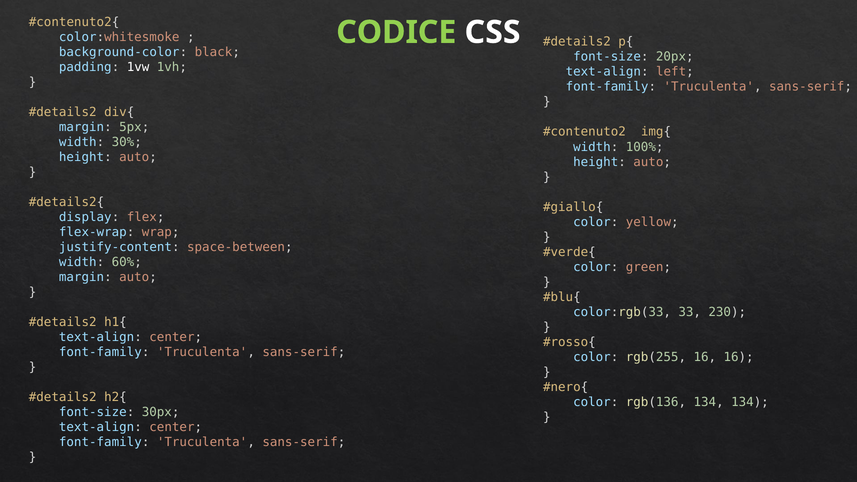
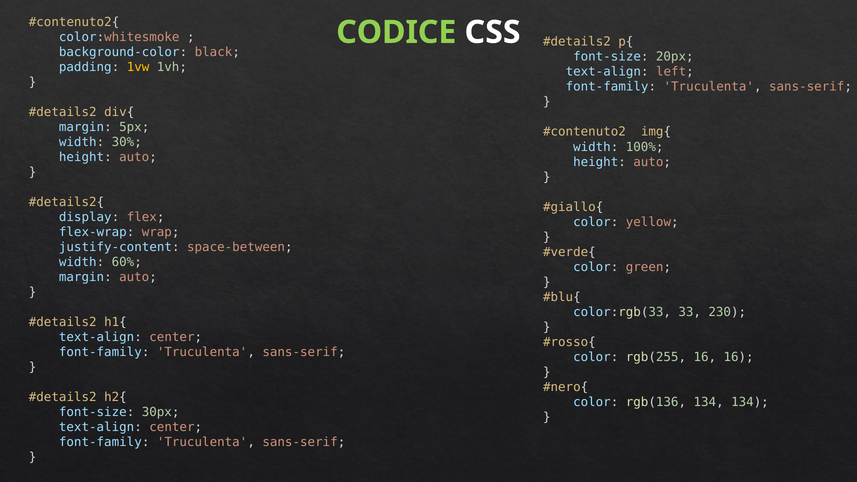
1vw colour: white -> yellow
